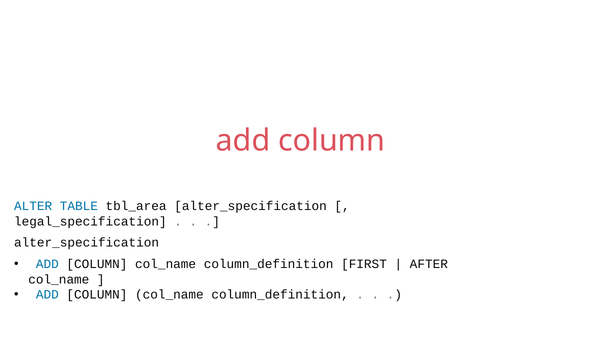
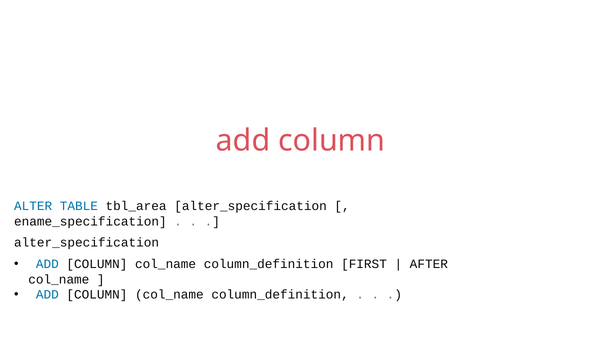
legal_specification: legal_specification -> ename_specification
